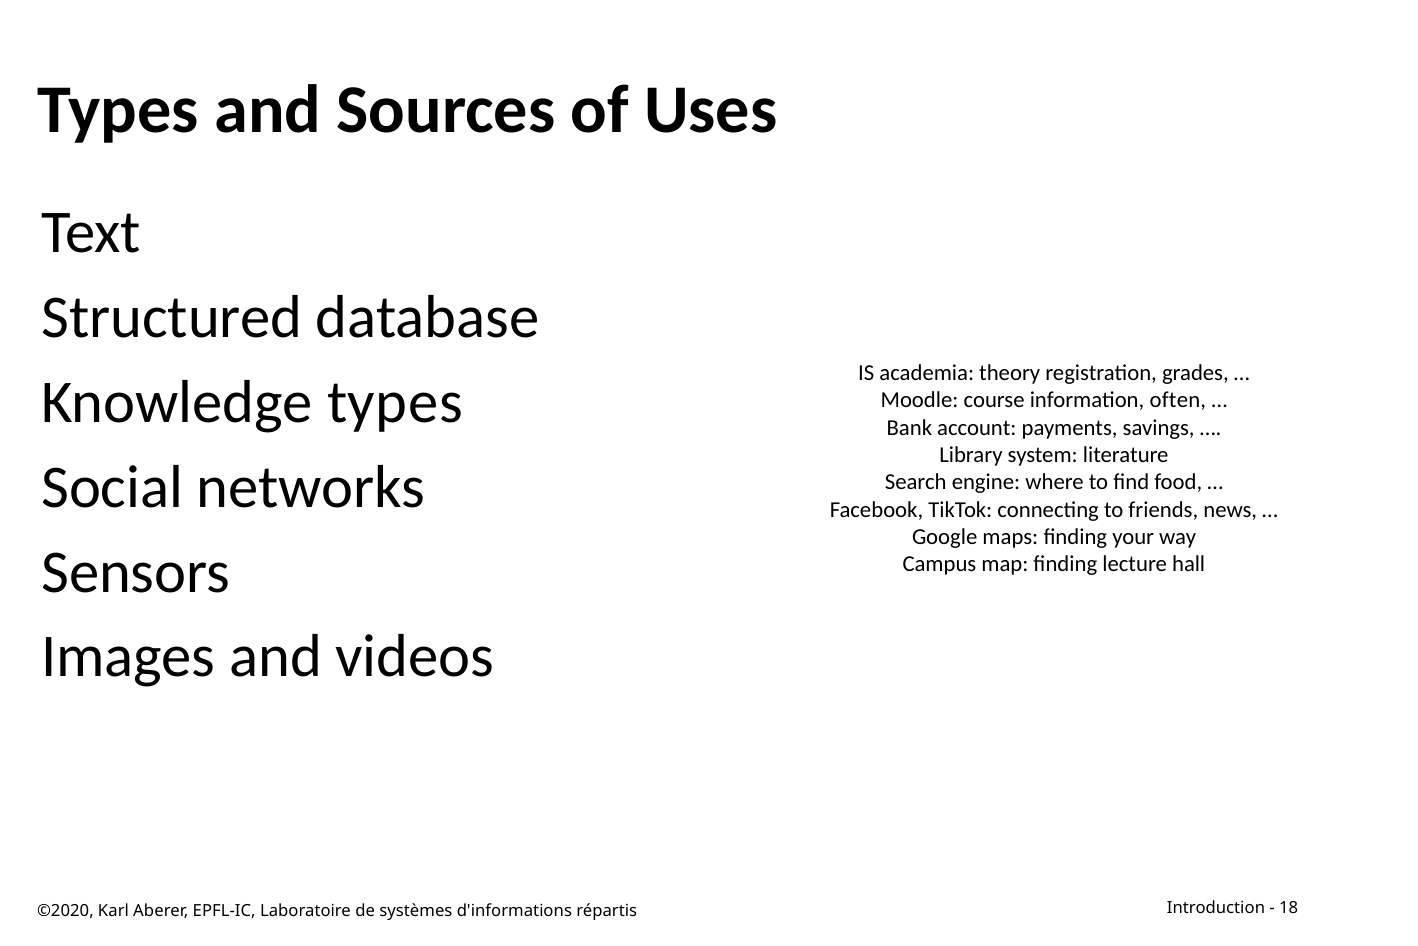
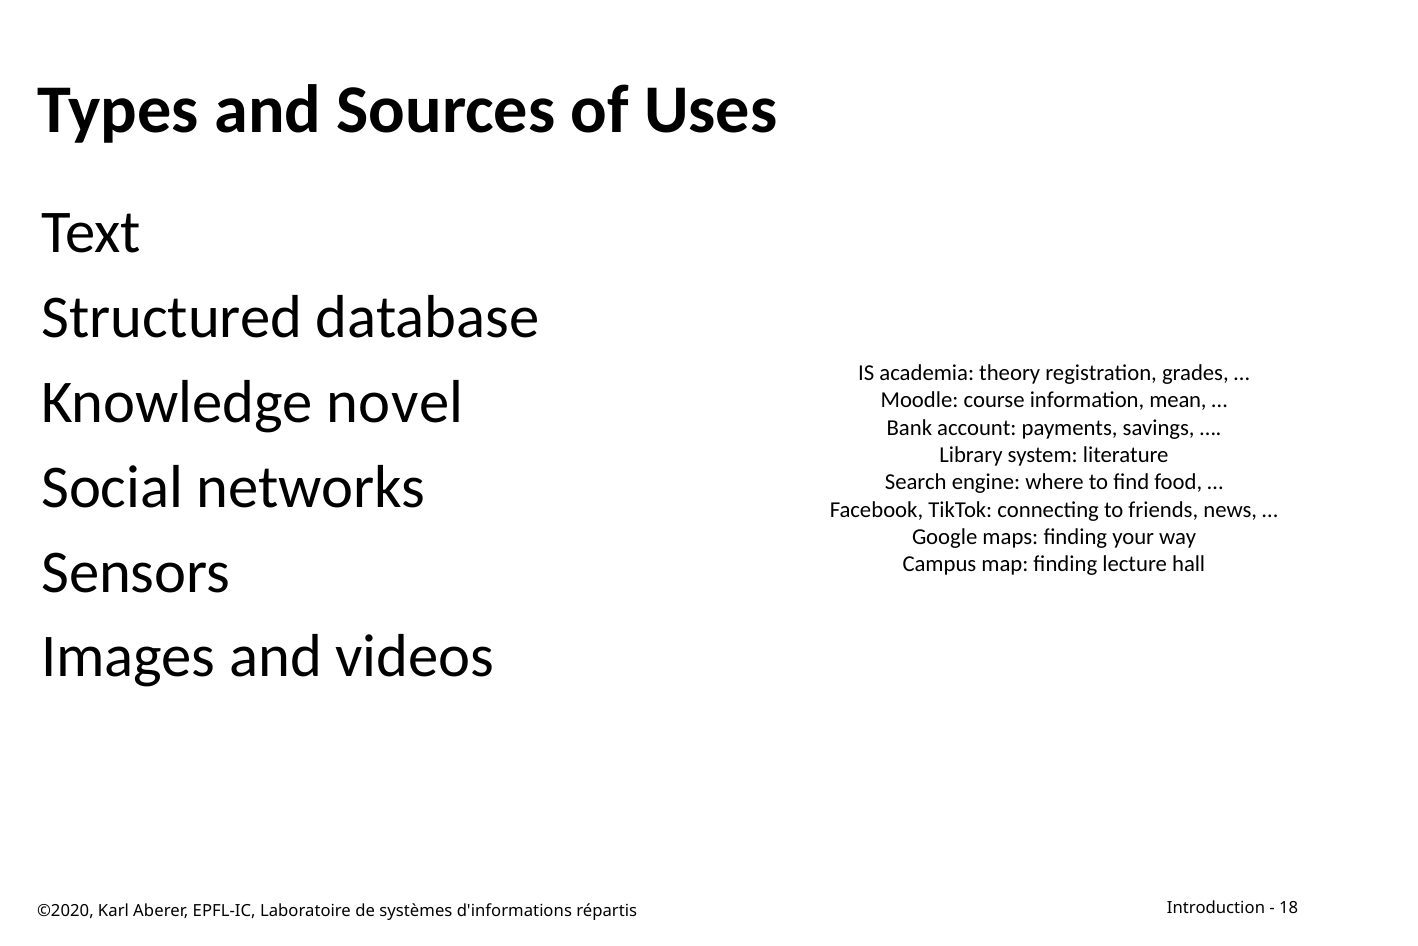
Knowledge types: types -> novel
often: often -> mean
